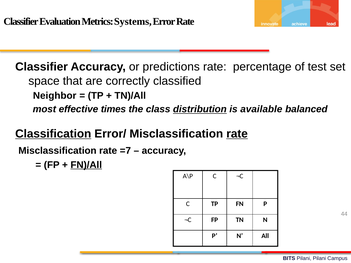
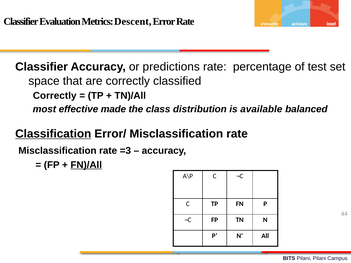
Systems: Systems -> Descent
Neighbor at (55, 96): Neighbor -> Correctly
times: times -> made
distribution underline: present -> none
rate at (237, 134) underline: present -> none
=7: =7 -> =3
